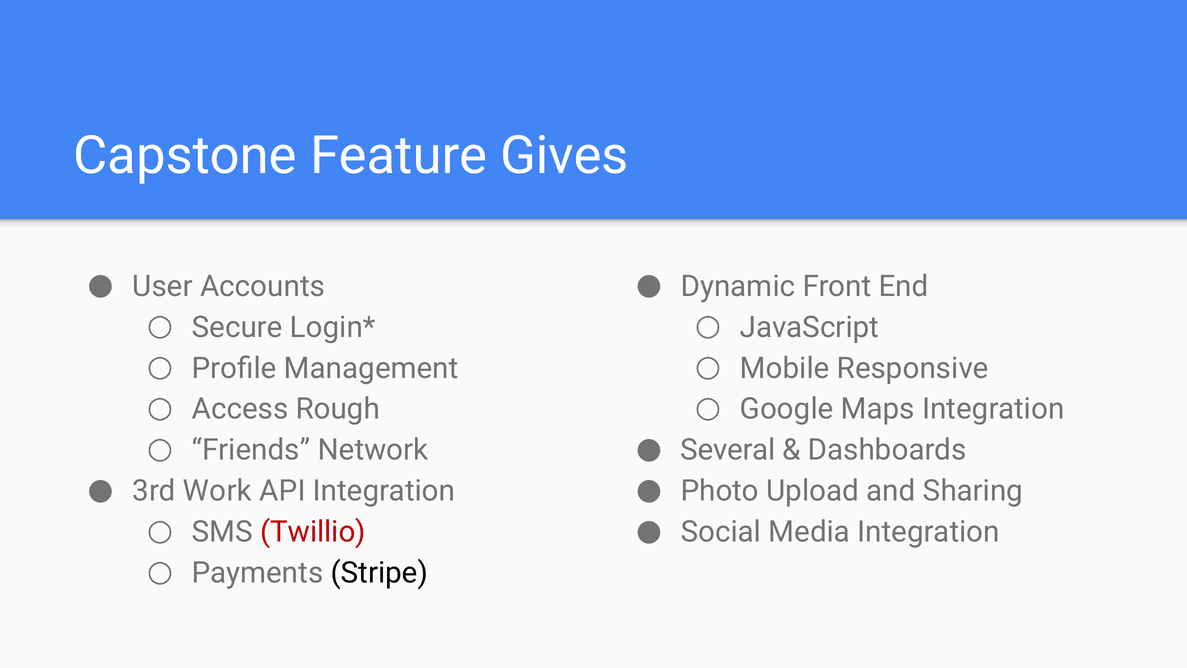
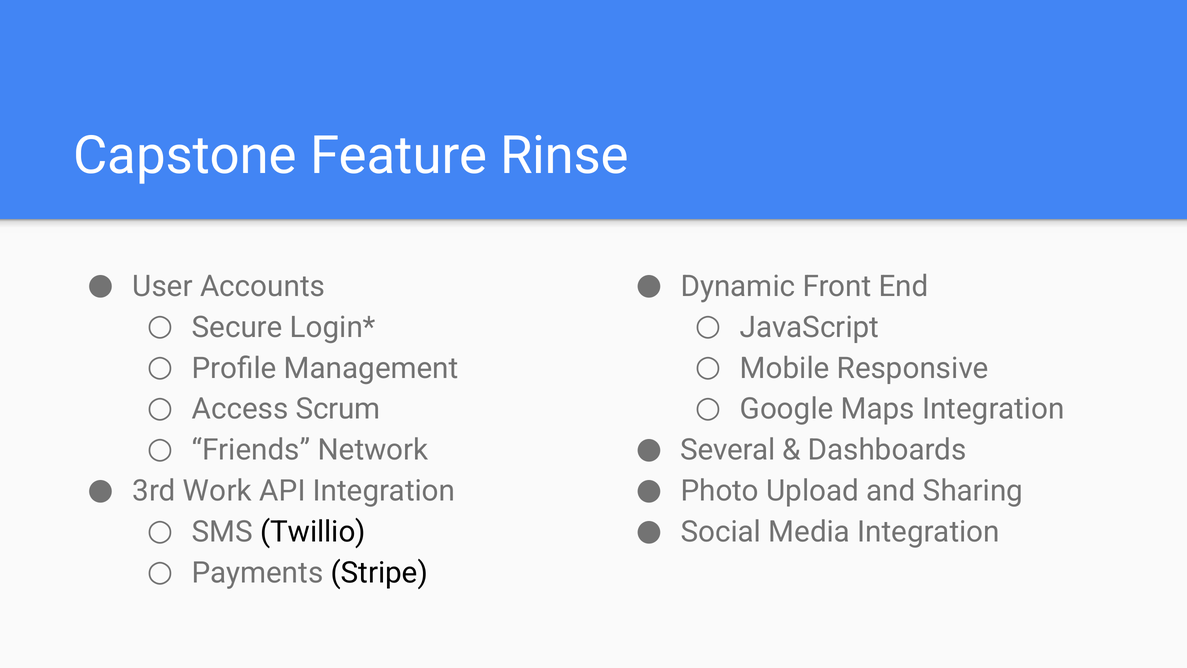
Gives: Gives -> Rinse
Rough: Rough -> Scrum
Twillio colour: red -> black
